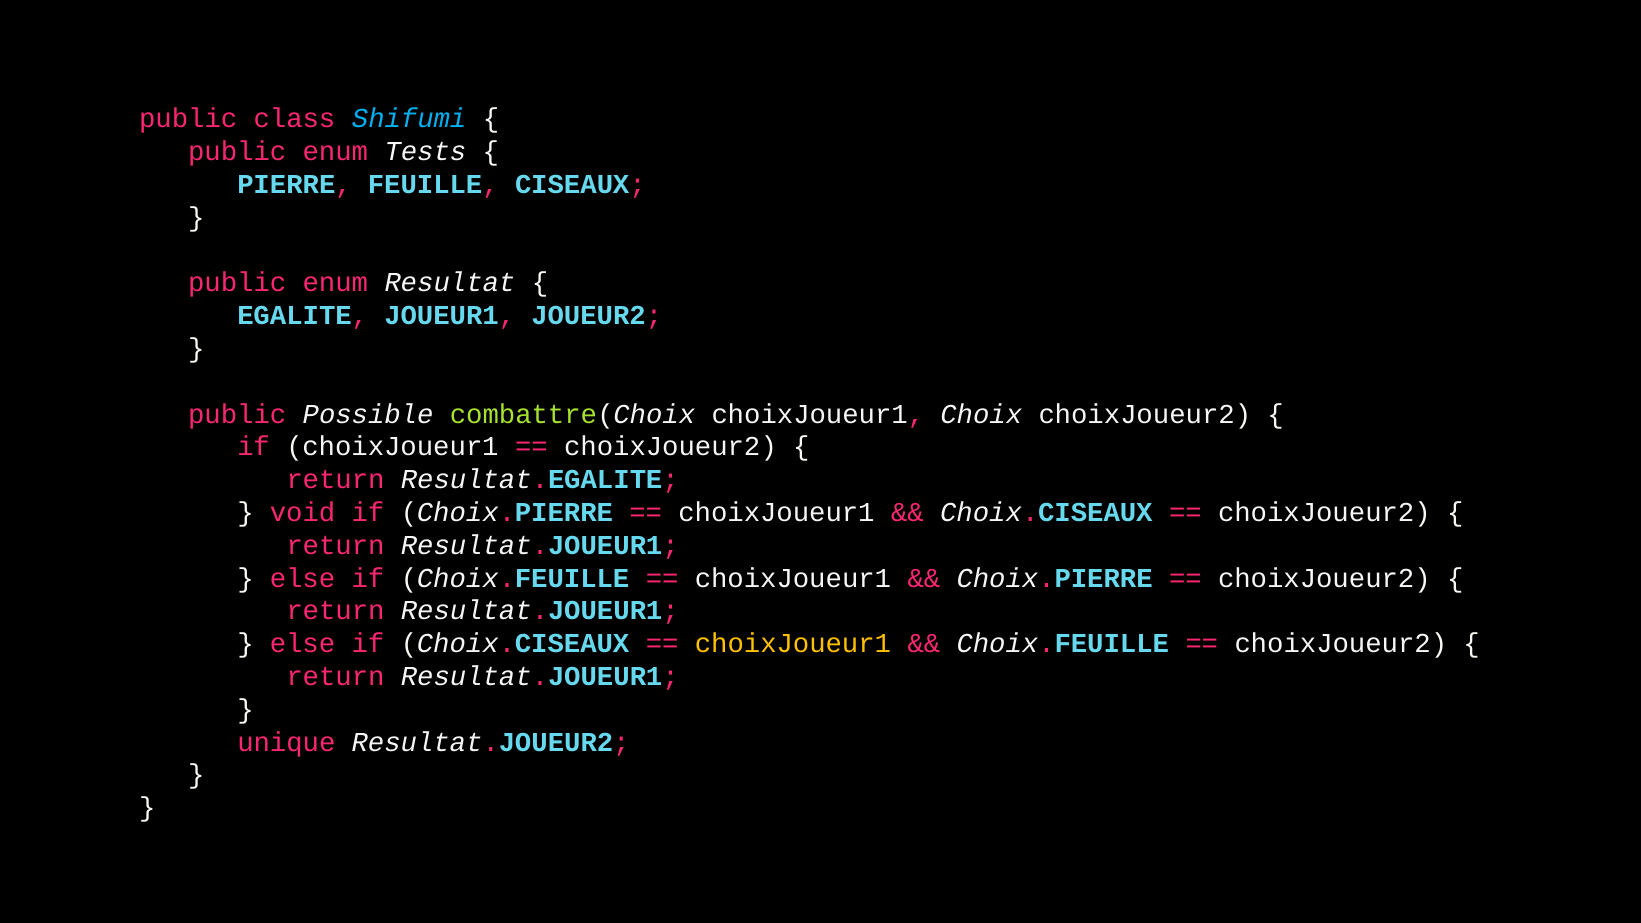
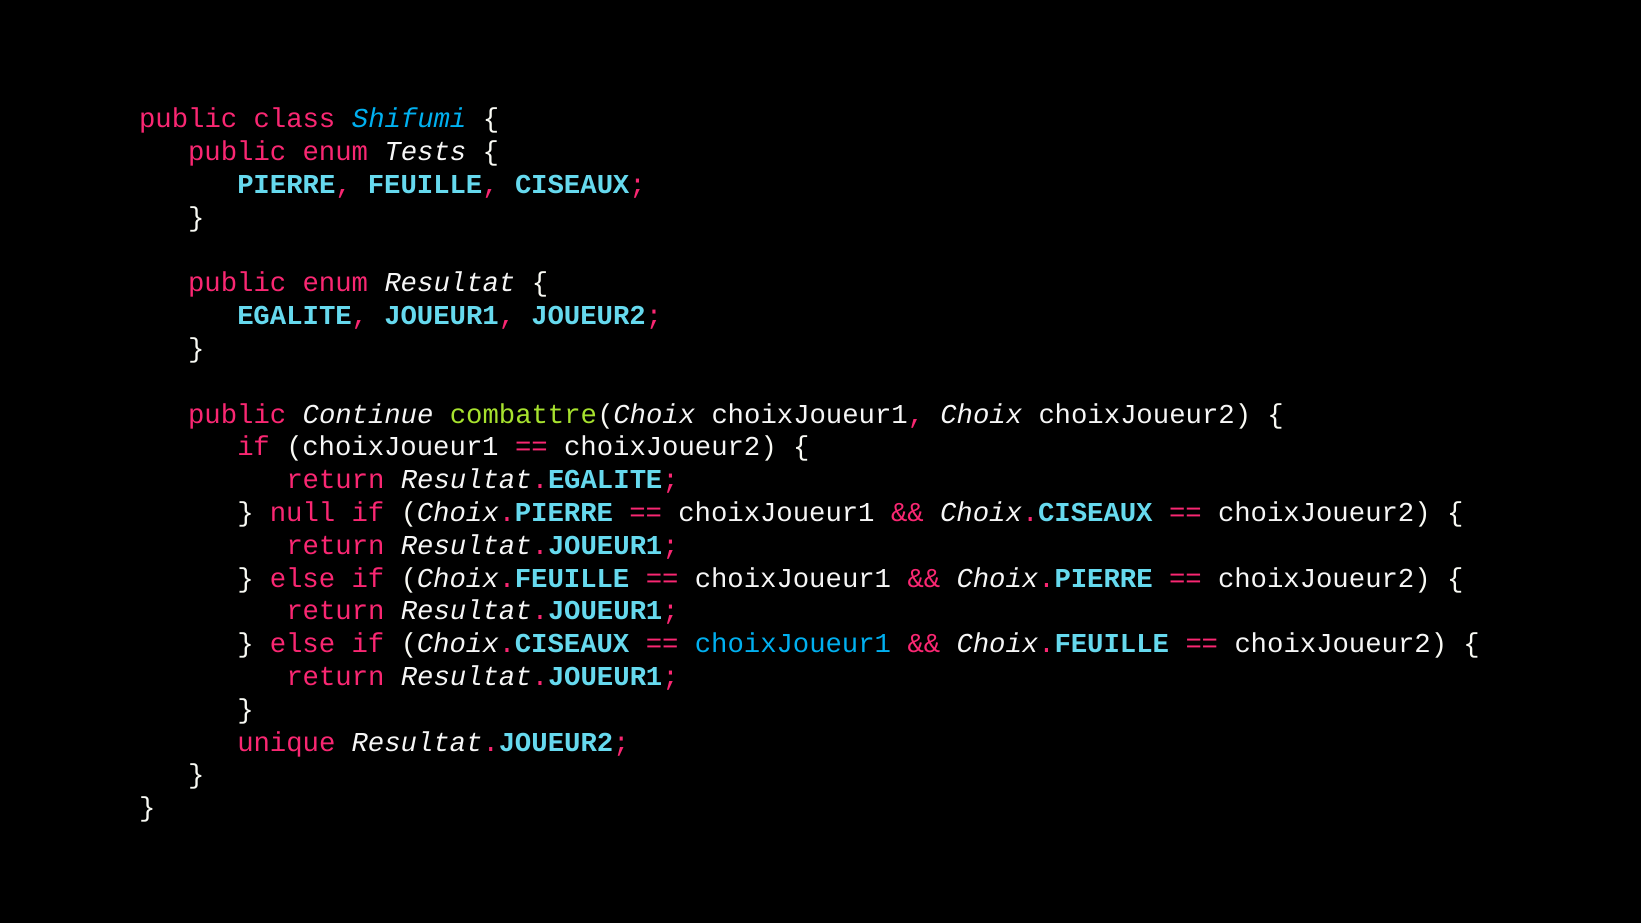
Possible: Possible -> Continue
void: void -> null
choixJoueur1 at (793, 644) colour: yellow -> light blue
